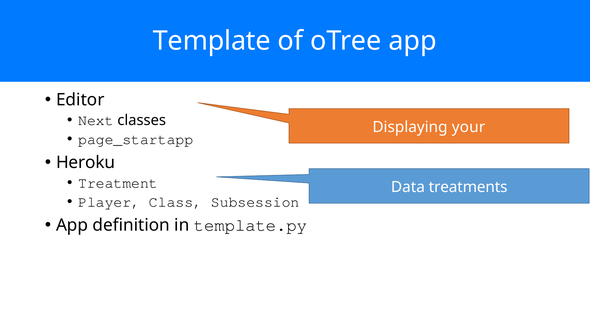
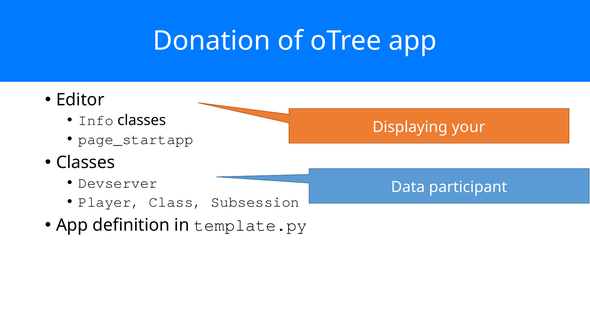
Template: Template -> Donation
Next: Next -> Info
Heroku at (86, 162): Heroku -> Classes
Treatment: Treatment -> Devserver
treatments: treatments -> participant
